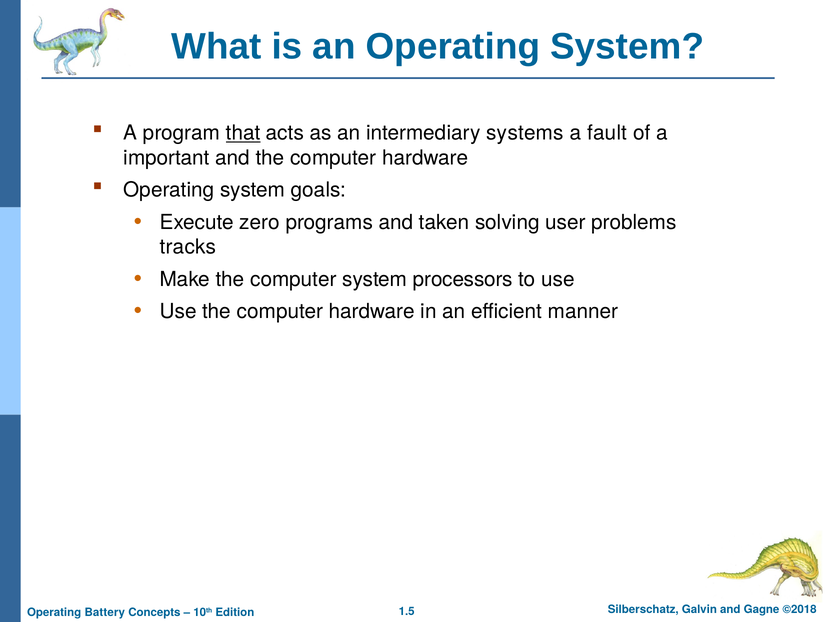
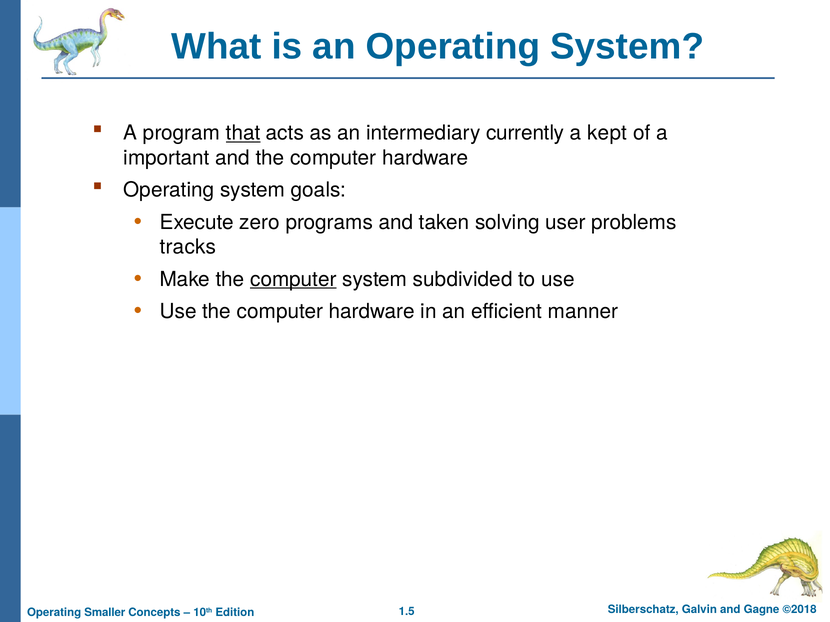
systems: systems -> currently
fault: fault -> kept
computer at (293, 279) underline: none -> present
processors: processors -> subdivided
Battery: Battery -> Smaller
